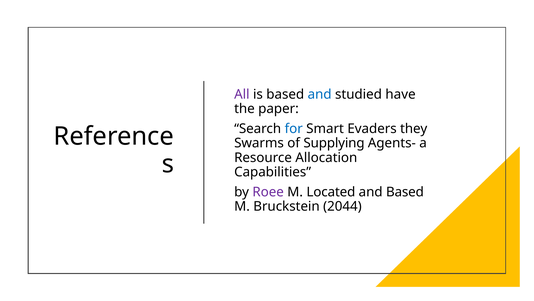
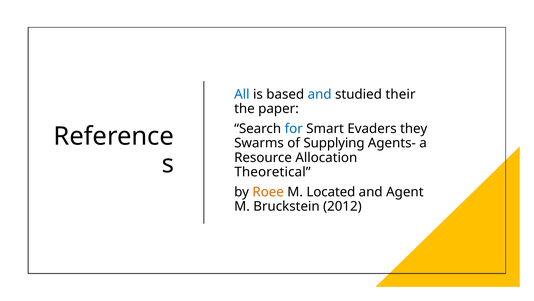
All colour: purple -> blue
have: have -> their
Capabilities: Capabilities -> Theoretical
Roee colour: purple -> orange
and Based: Based -> Agent
2044: 2044 -> 2012
